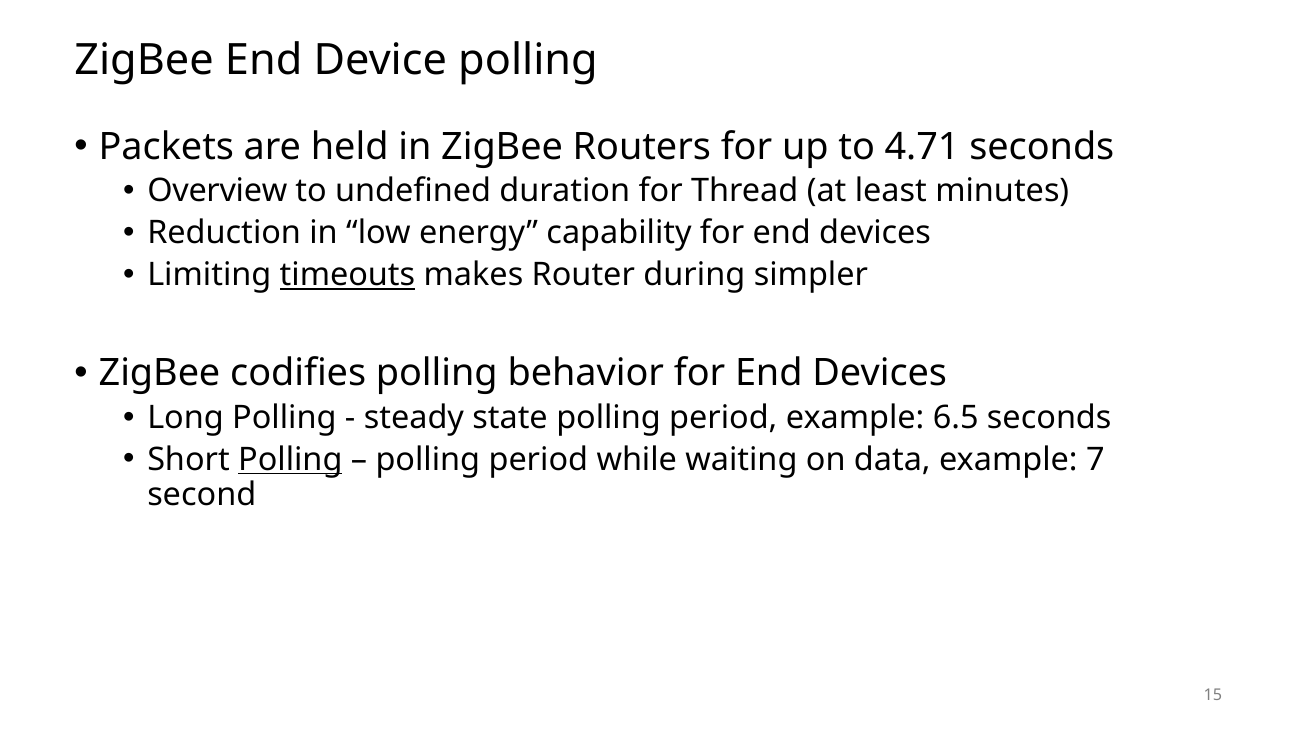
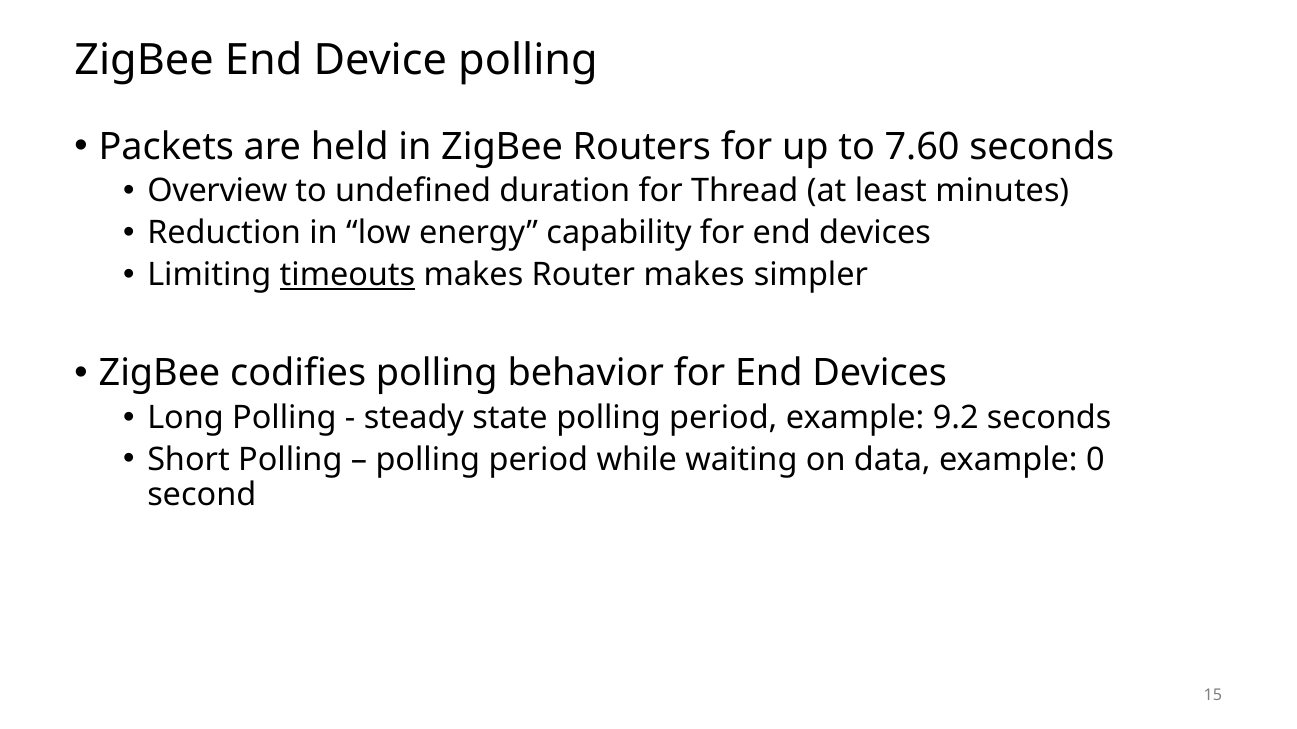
4.71: 4.71 -> 7.60
Router during: during -> makes
6.5: 6.5 -> 9.2
Polling at (290, 460) underline: present -> none
7: 7 -> 0
